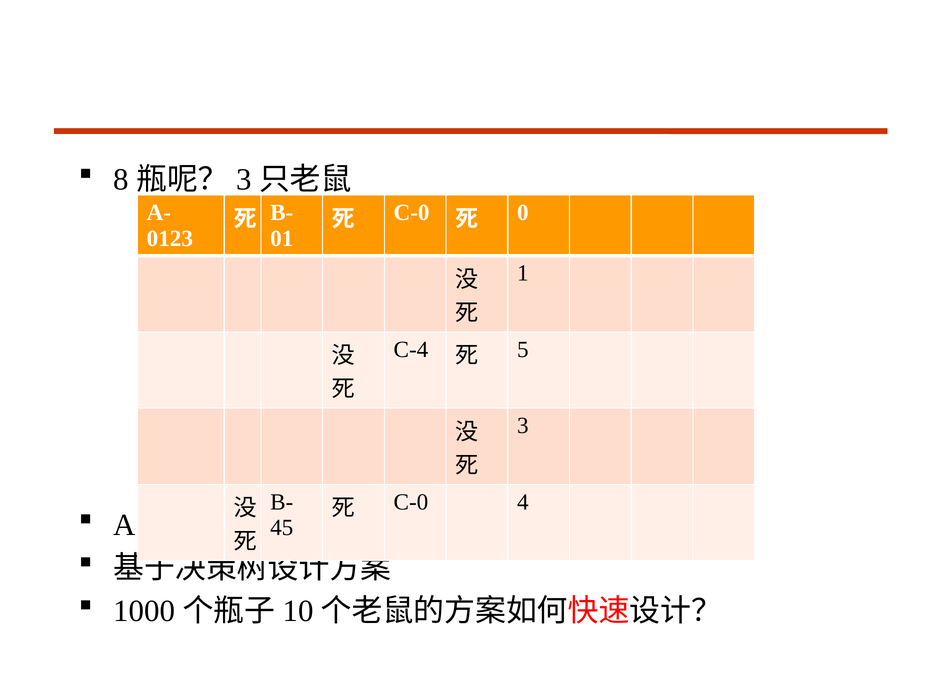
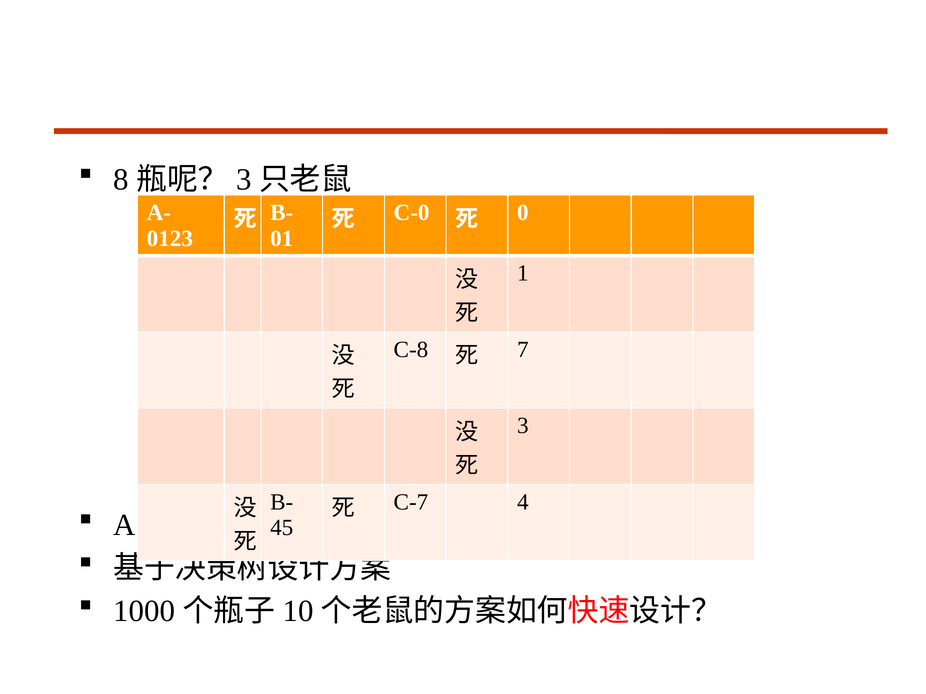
C-4: C-4 -> C-8
5: 5 -> 7
C-0 at (411, 502): C-0 -> C-7
